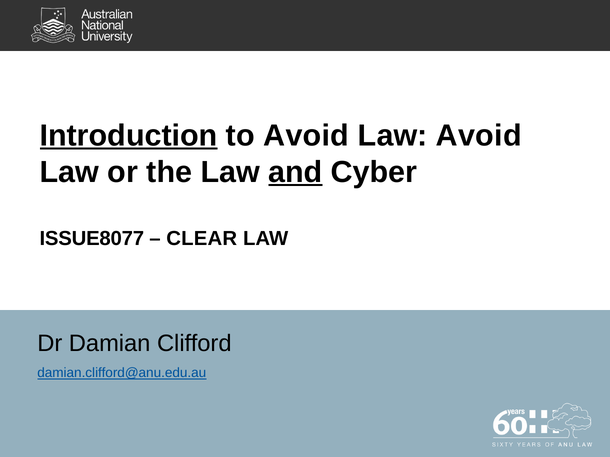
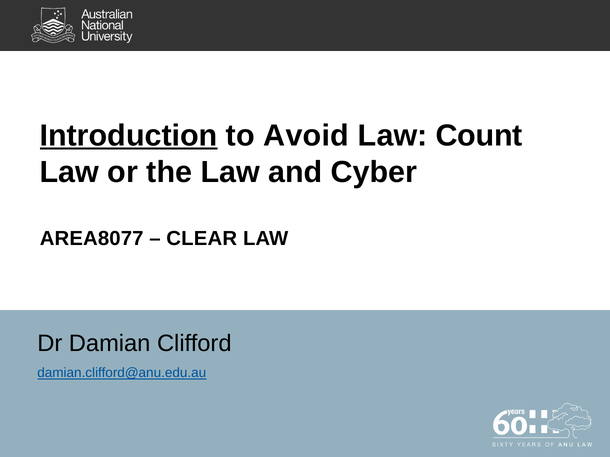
Law Avoid: Avoid -> Count
and underline: present -> none
ISSUE8077: ISSUE8077 -> AREA8077
